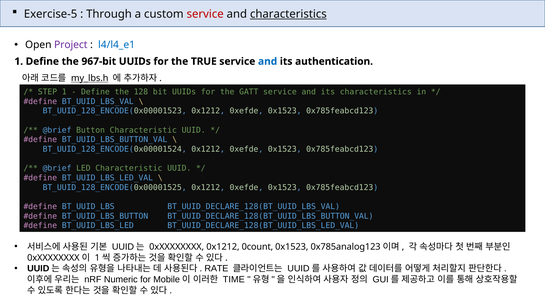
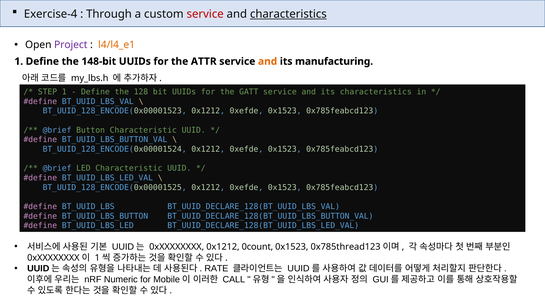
Exercise-5: Exercise-5 -> Exercise-4
l4/l4_e1 colour: blue -> orange
967-bit: 967-bit -> 148-bit
TRUE: TRUE -> ATTR
and at (268, 61) colour: blue -> orange
authentication: authentication -> manufacturing
my_lbs.h underline: present -> none
0x785analog123: 0x785analog123 -> 0x785thread123
TIME: TIME -> CALL
